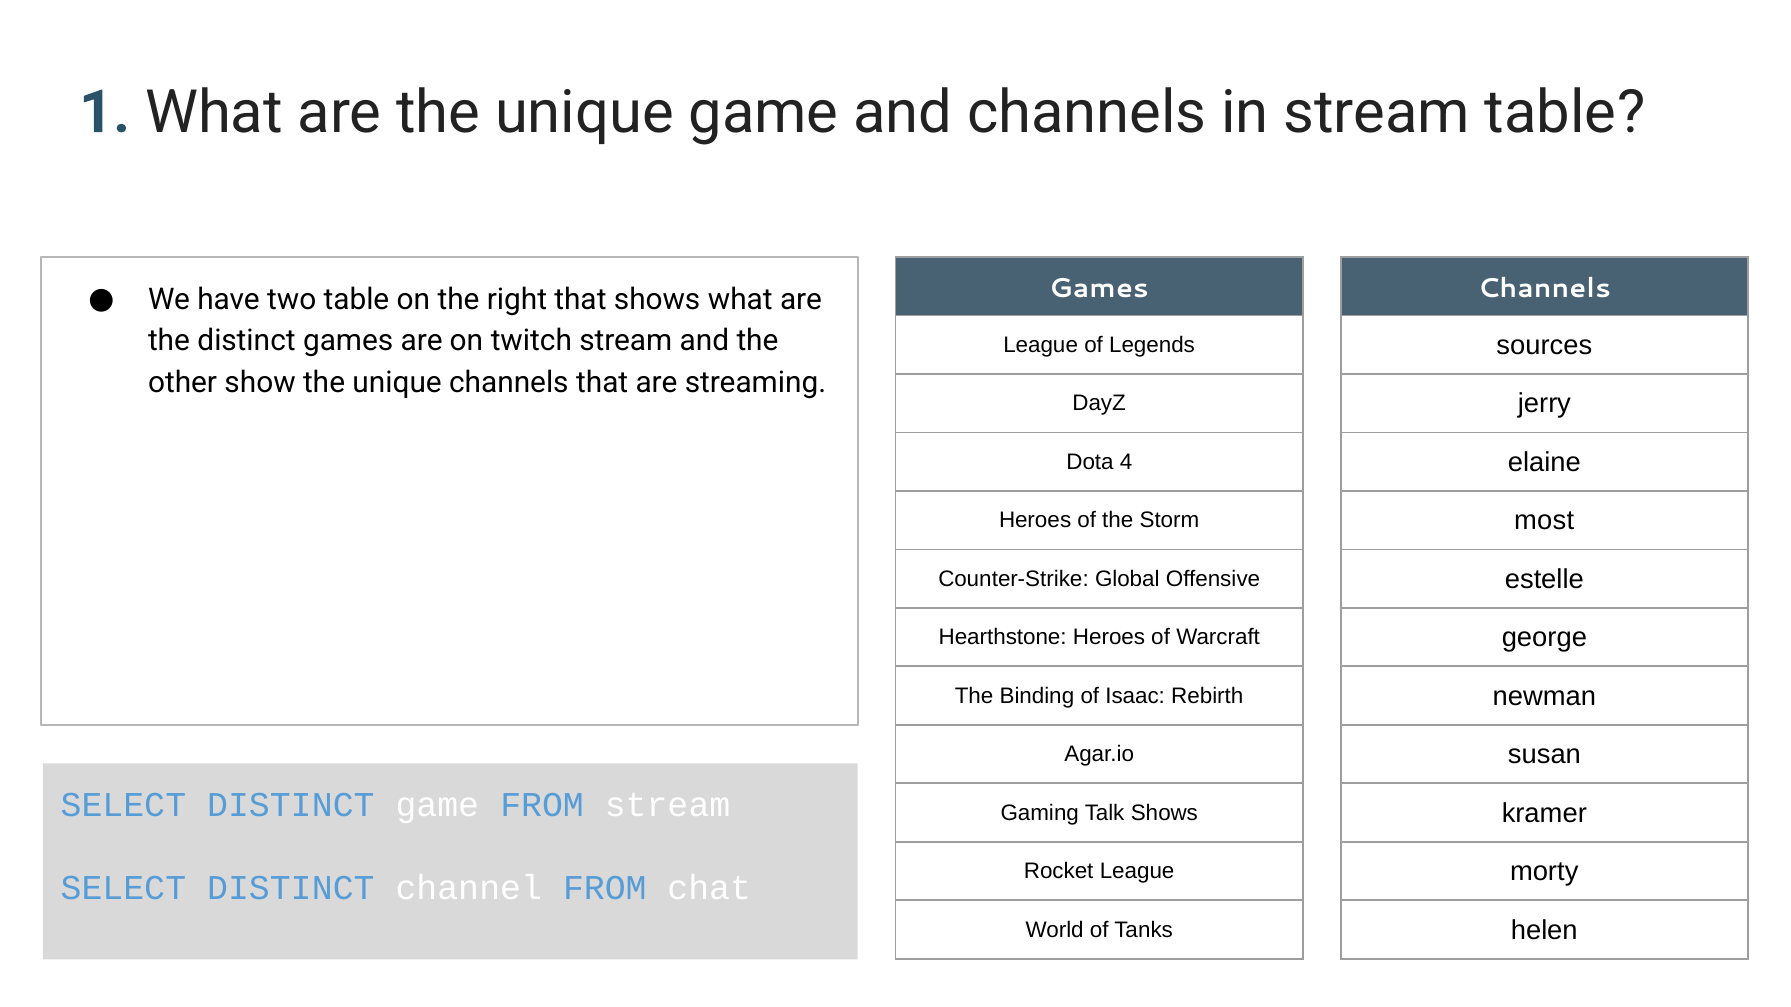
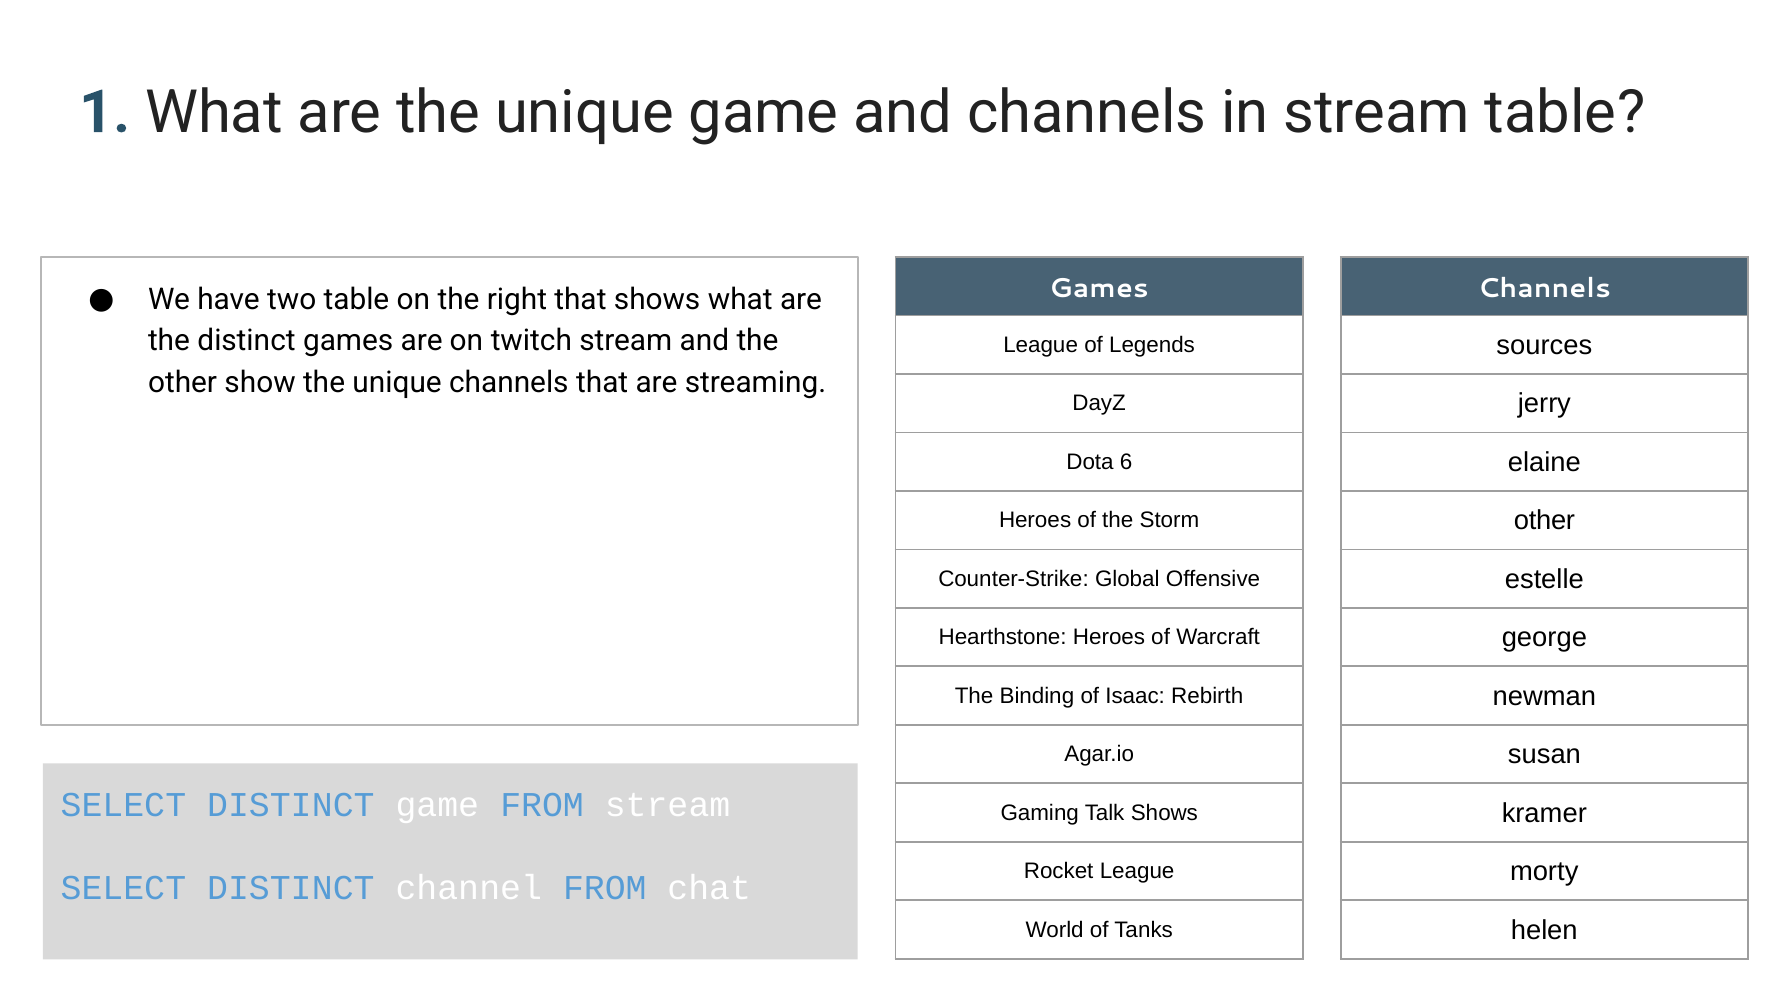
4: 4 -> 6
most at (1544, 521): most -> other
